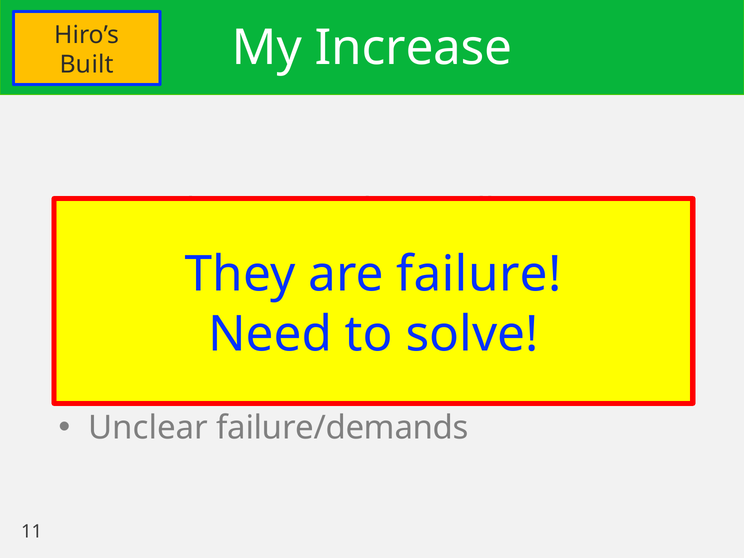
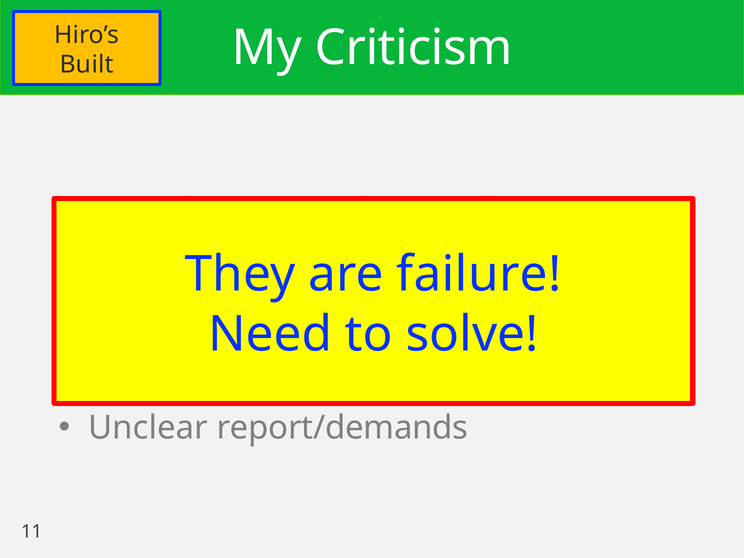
Increase: Increase -> Criticism
failure/demands: failure/demands -> report/demands
